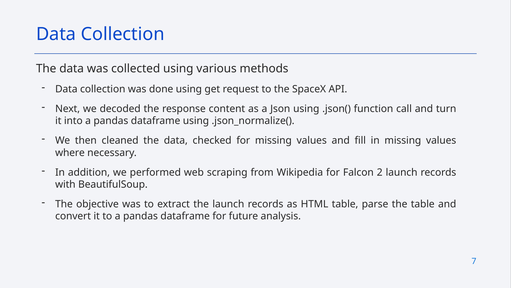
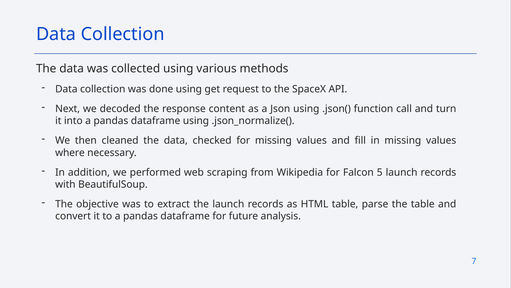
2: 2 -> 5
